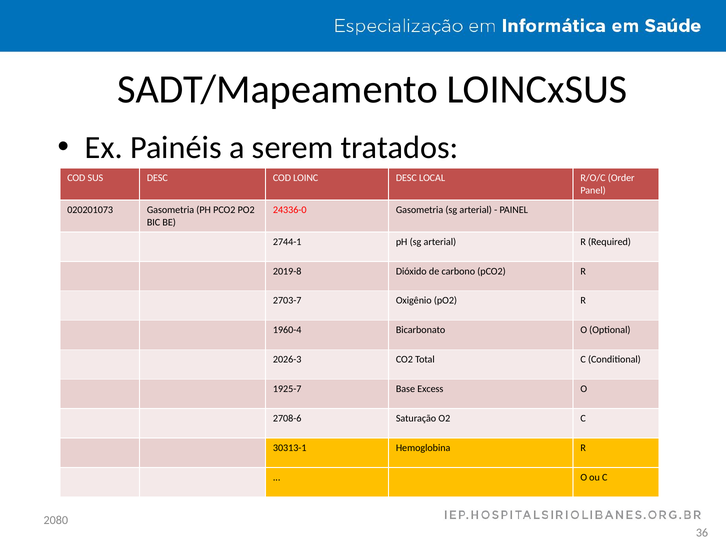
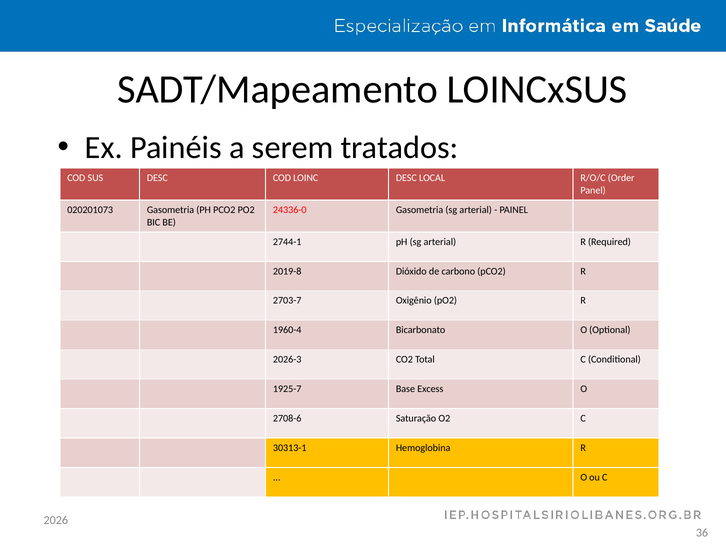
2080: 2080 -> 2026
